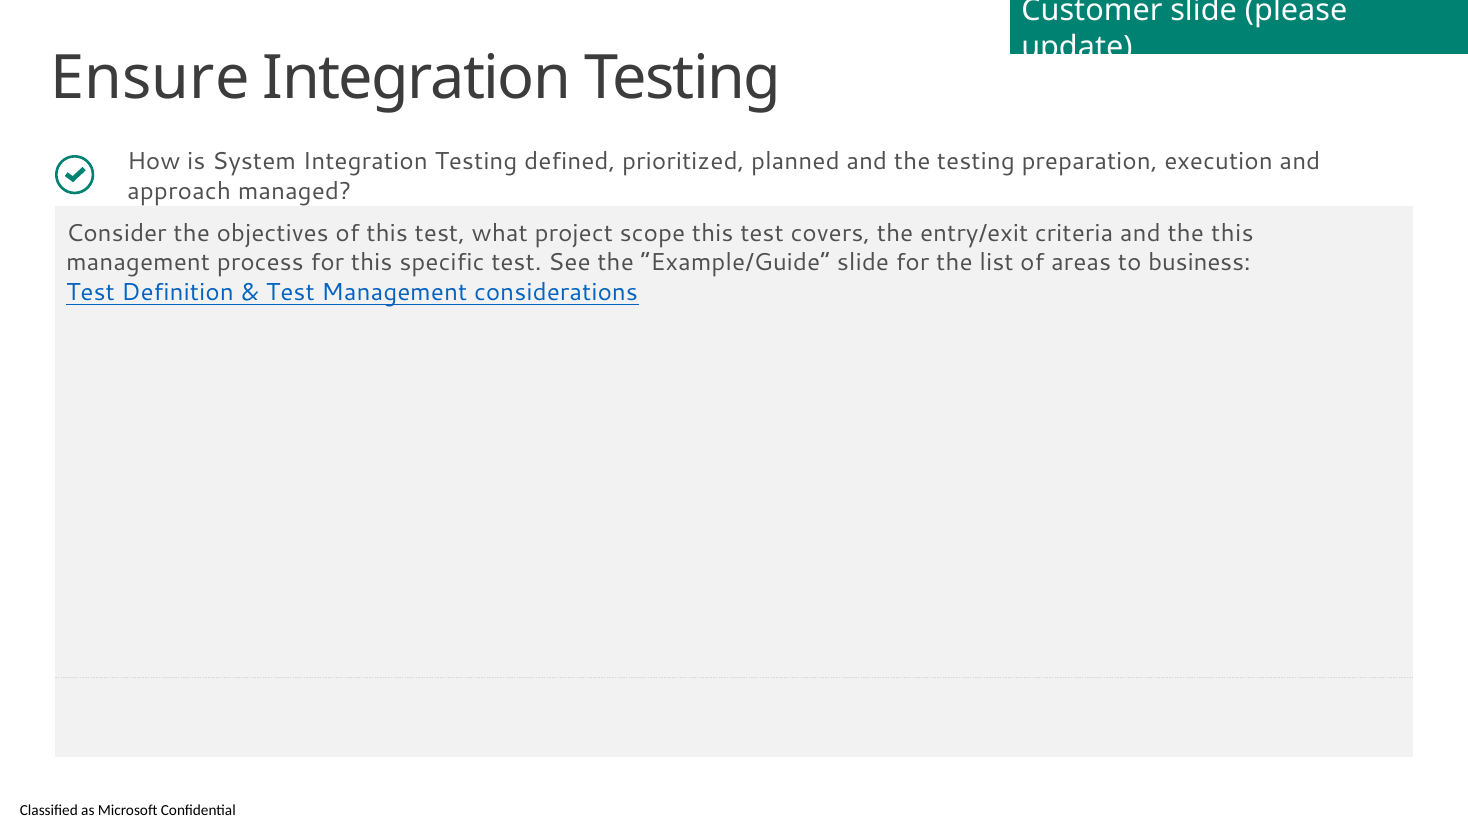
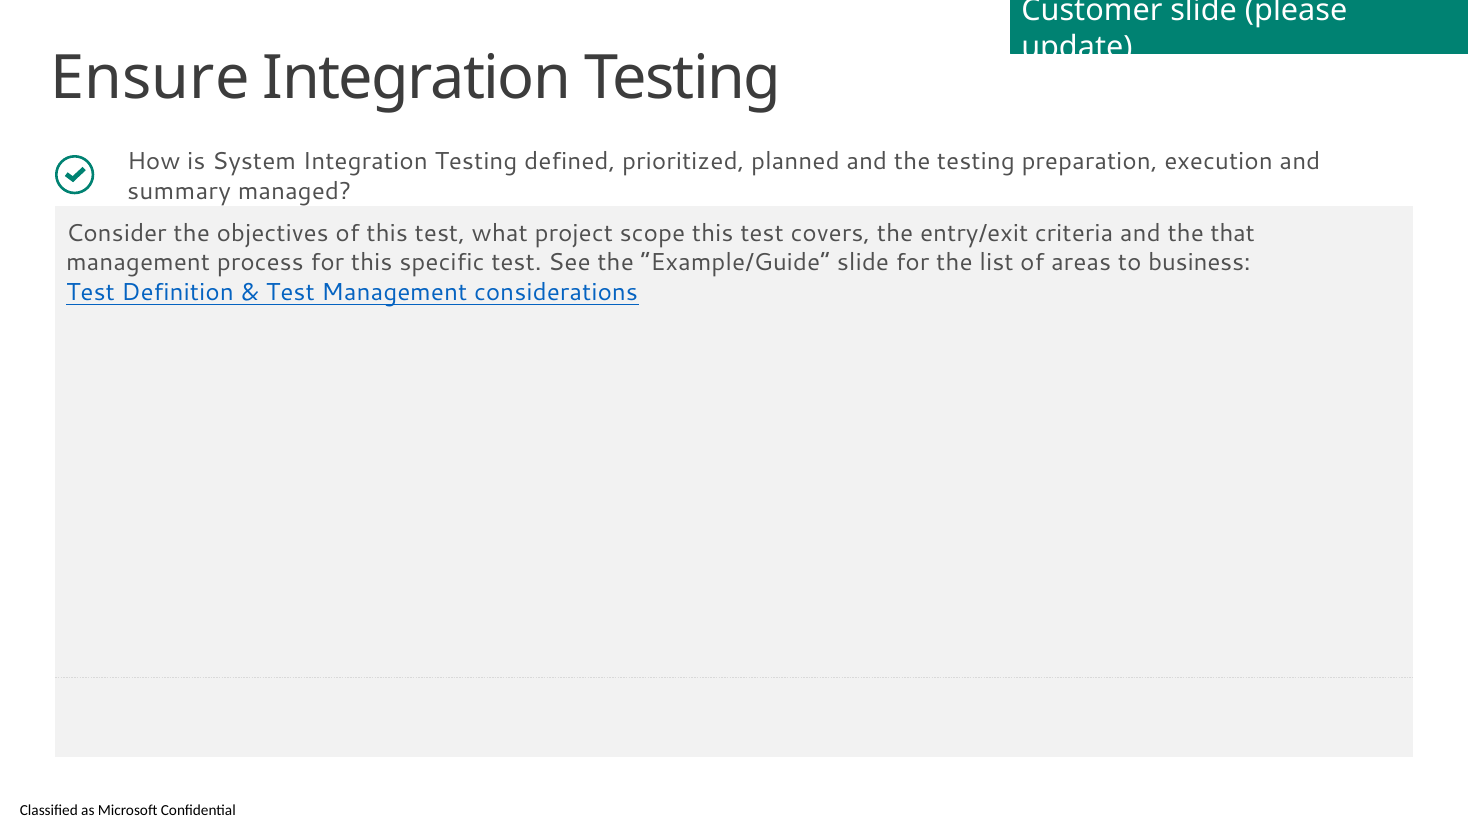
approach: approach -> summary
the this: this -> that
